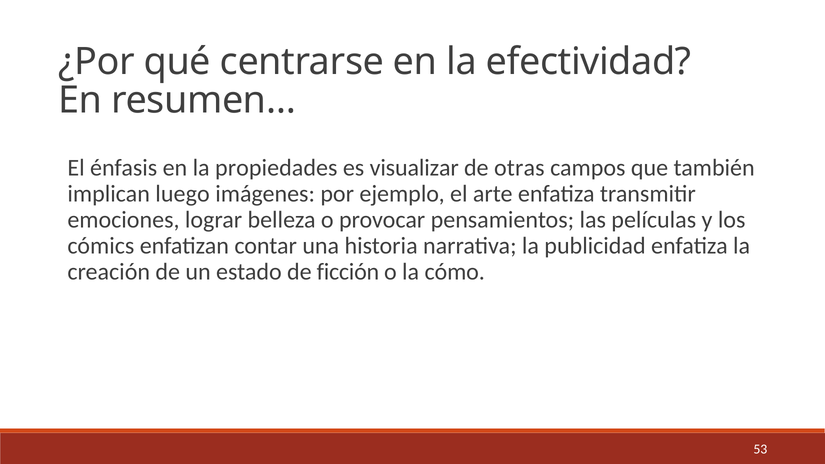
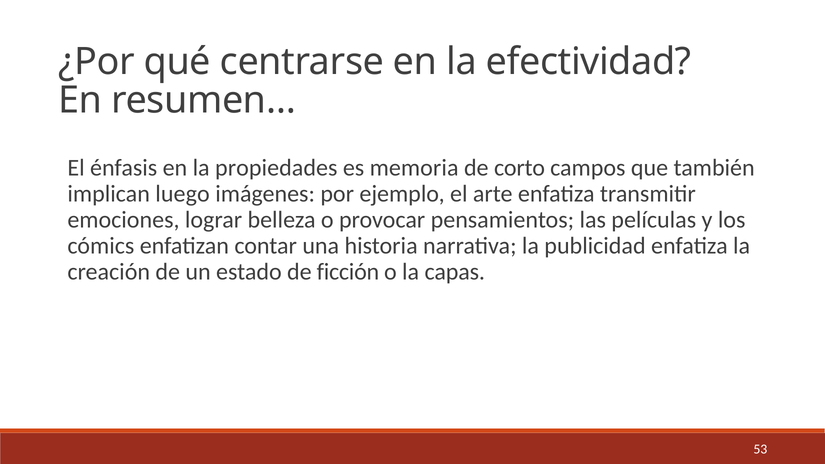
visualizar: visualizar -> memoria
otras: otras -> corto
cómo: cómo -> capas
